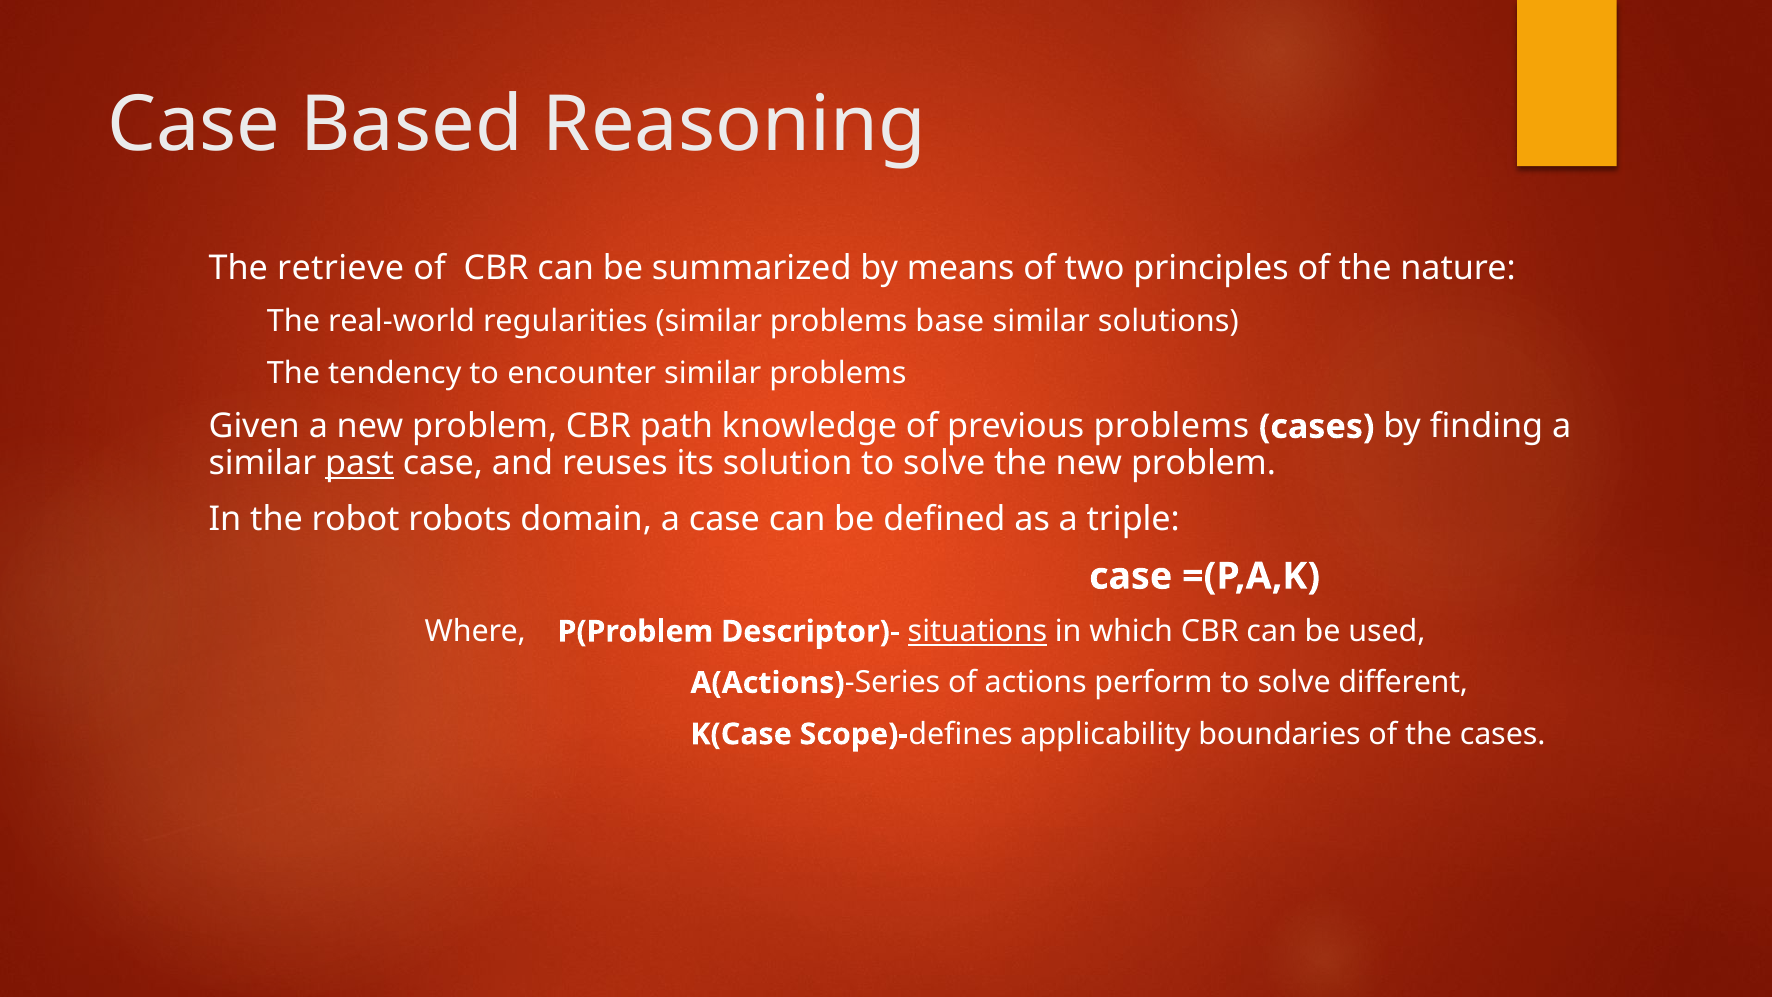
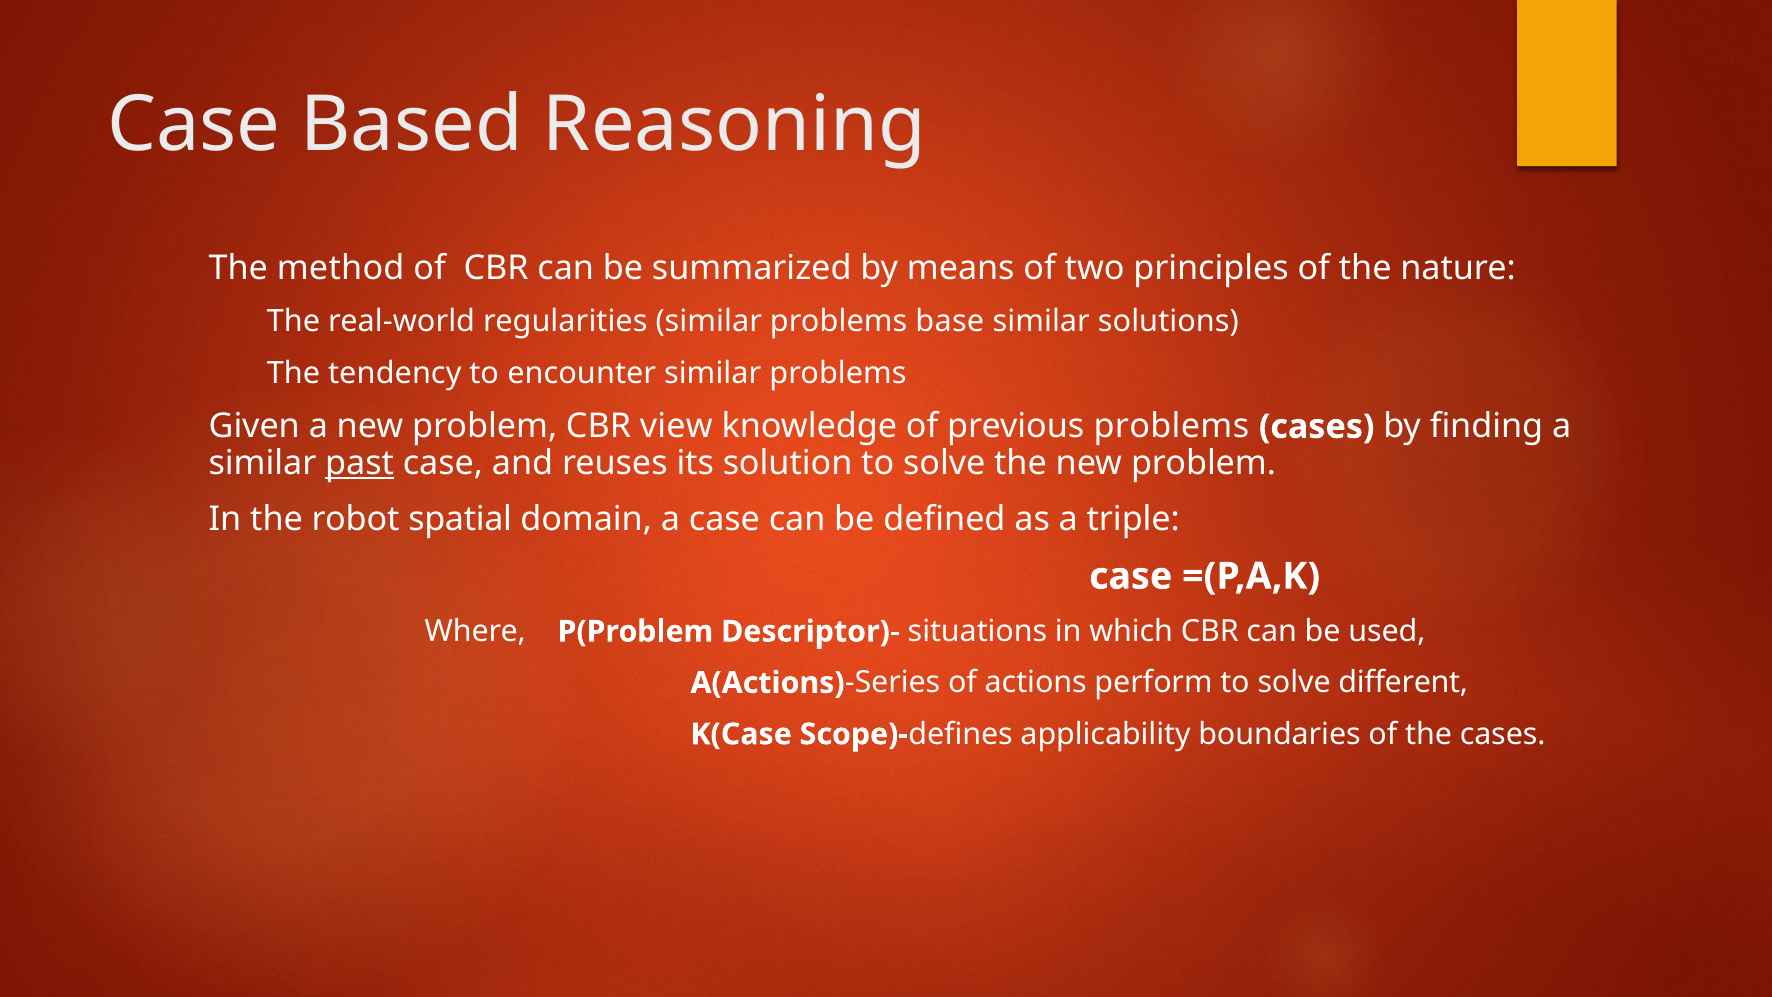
retrieve: retrieve -> method
path: path -> view
robots: robots -> spatial
situations underline: present -> none
